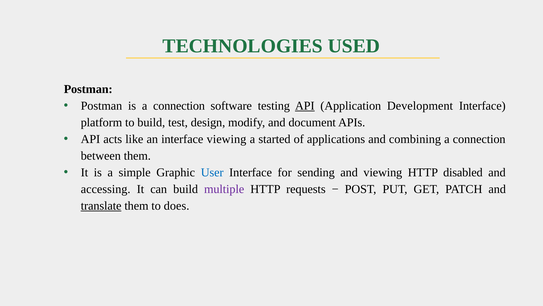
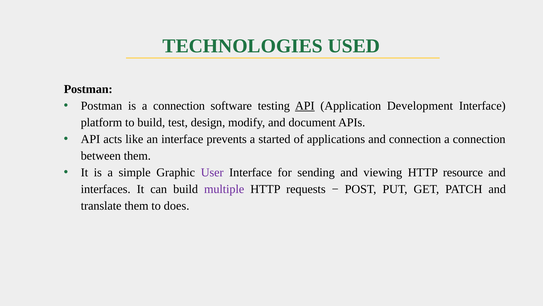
interface viewing: viewing -> prevents
and combining: combining -> connection
User colour: blue -> purple
disabled: disabled -> resource
accessing: accessing -> interfaces
translate underline: present -> none
